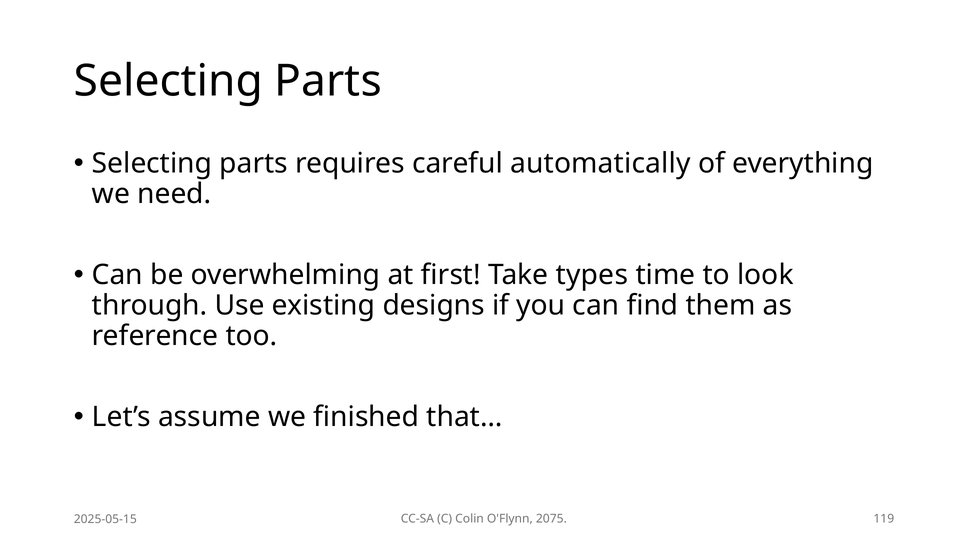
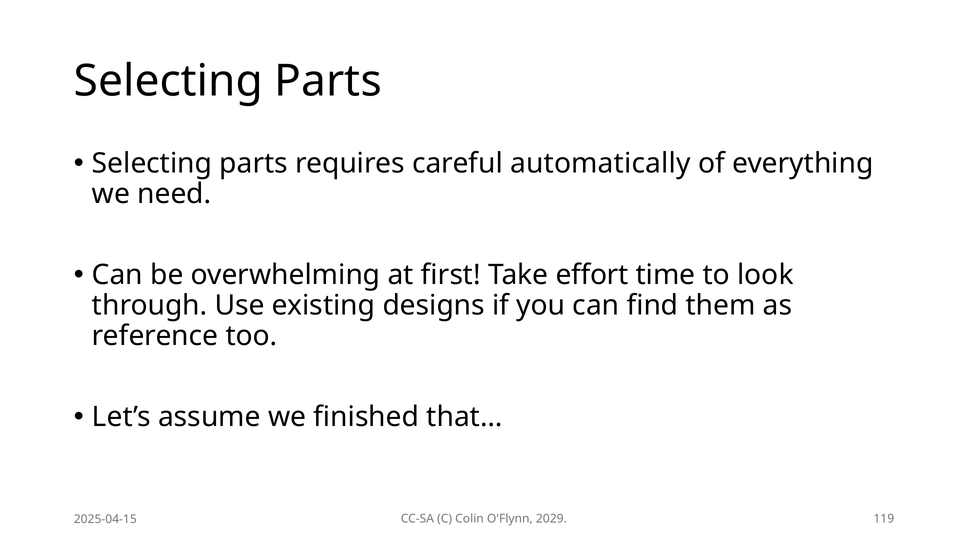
types: types -> effort
2075: 2075 -> 2029
2025-05-15: 2025-05-15 -> 2025-04-15
